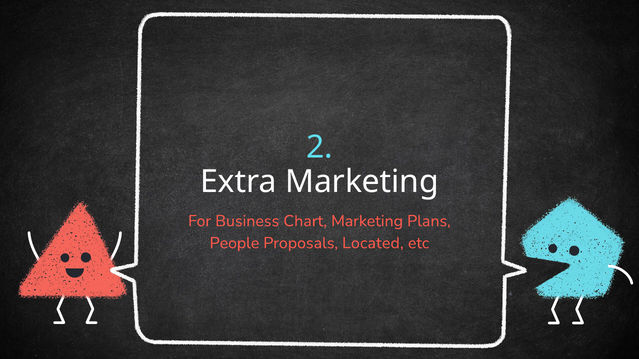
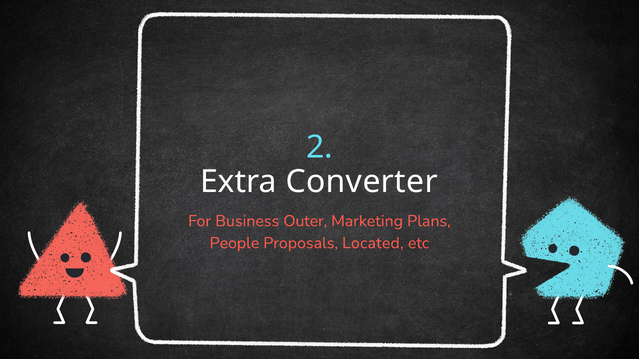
Extra Marketing: Marketing -> Converter
Chart: Chart -> Outer
